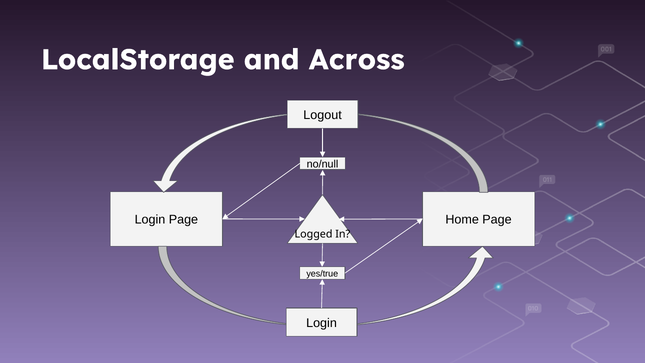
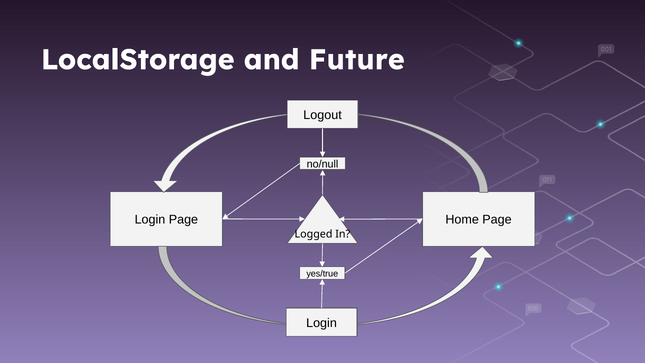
Across: Across -> Future
